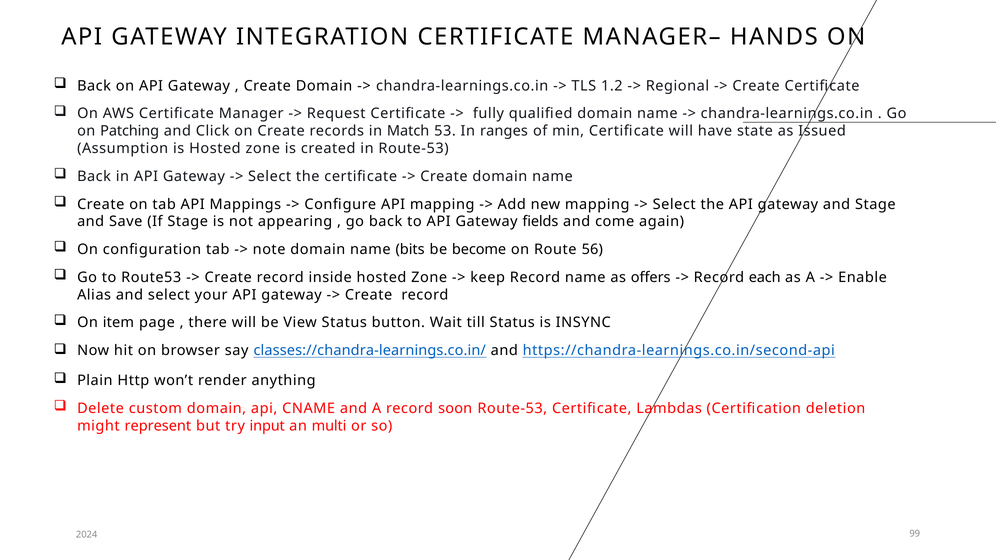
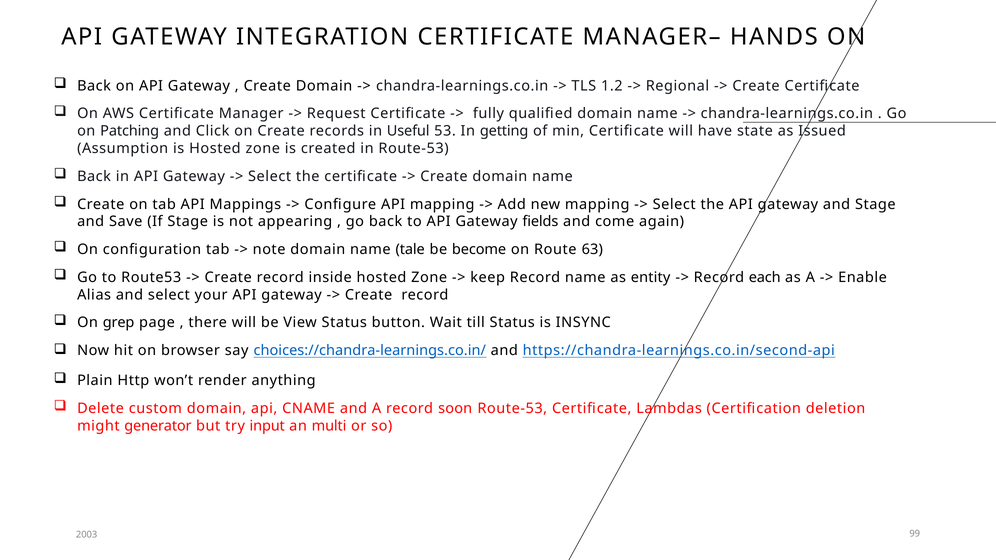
Match: Match -> Useful
ranges: ranges -> getting
bits: bits -> tale
56: 56 -> 63
offers: offers -> entity
item: item -> grep
classes://chandra-learnings.co.in/: classes://chandra-learnings.co.in/ -> choices://chandra-learnings.co.in/
represent: represent -> generator
2024: 2024 -> 2003
